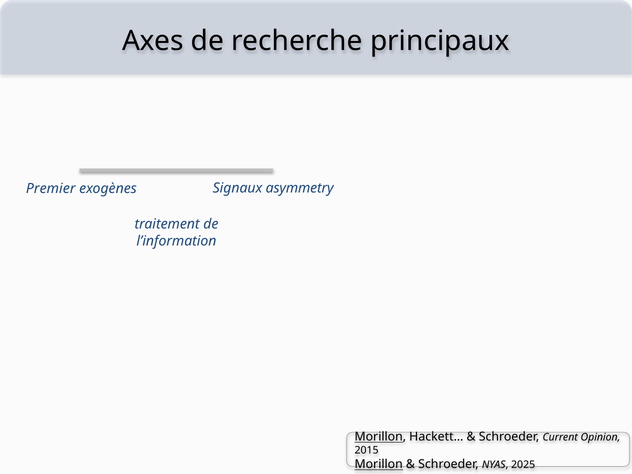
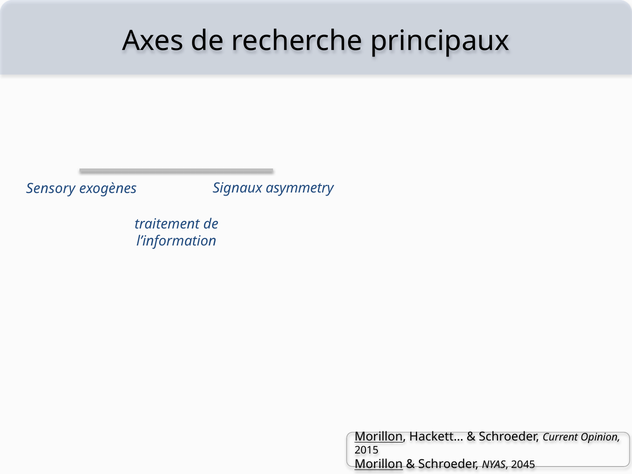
Premier: Premier -> Sensory
2025: 2025 -> 2045
